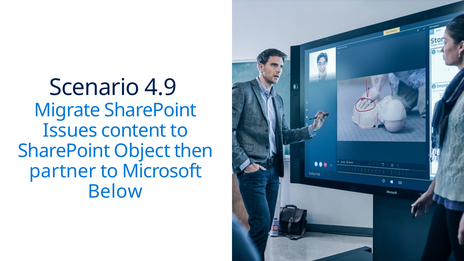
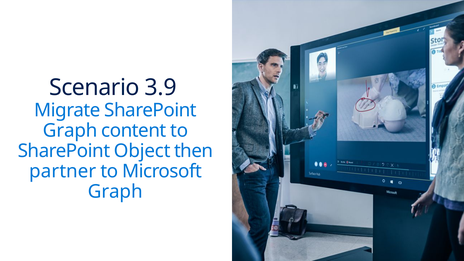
4.9: 4.9 -> 3.9
Issues at (70, 131): Issues -> Graph
Below at (115, 192): Below -> Graph
